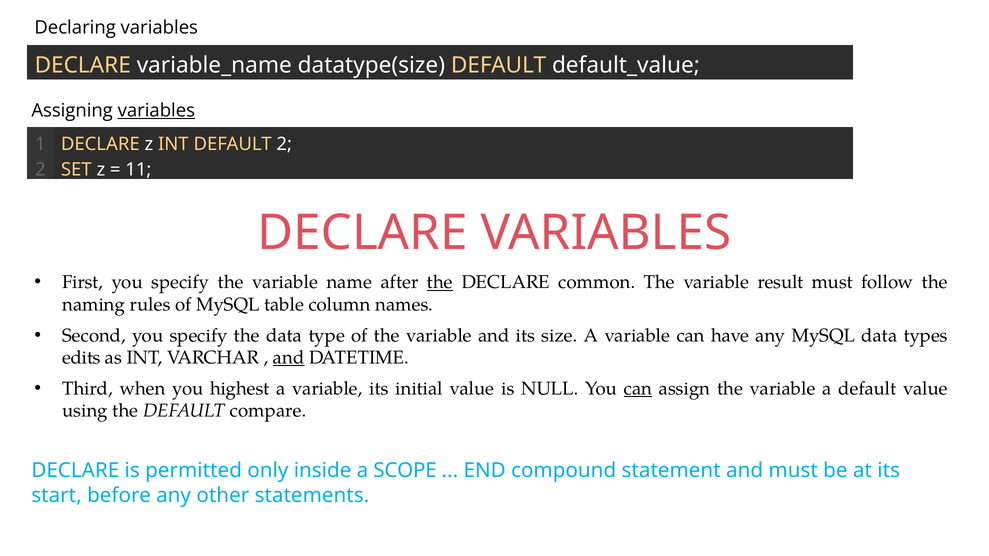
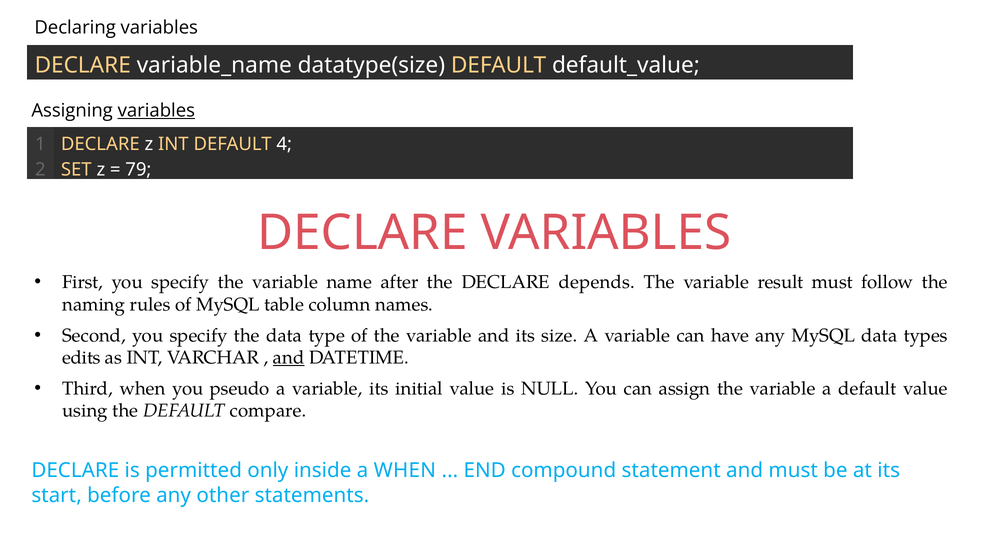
DEFAULT 2: 2 -> 4
11: 11 -> 79
the at (440, 283) underline: present -> none
common: common -> depends
highest: highest -> pseudo
can at (638, 389) underline: present -> none
a SCOPE: SCOPE -> WHEN
